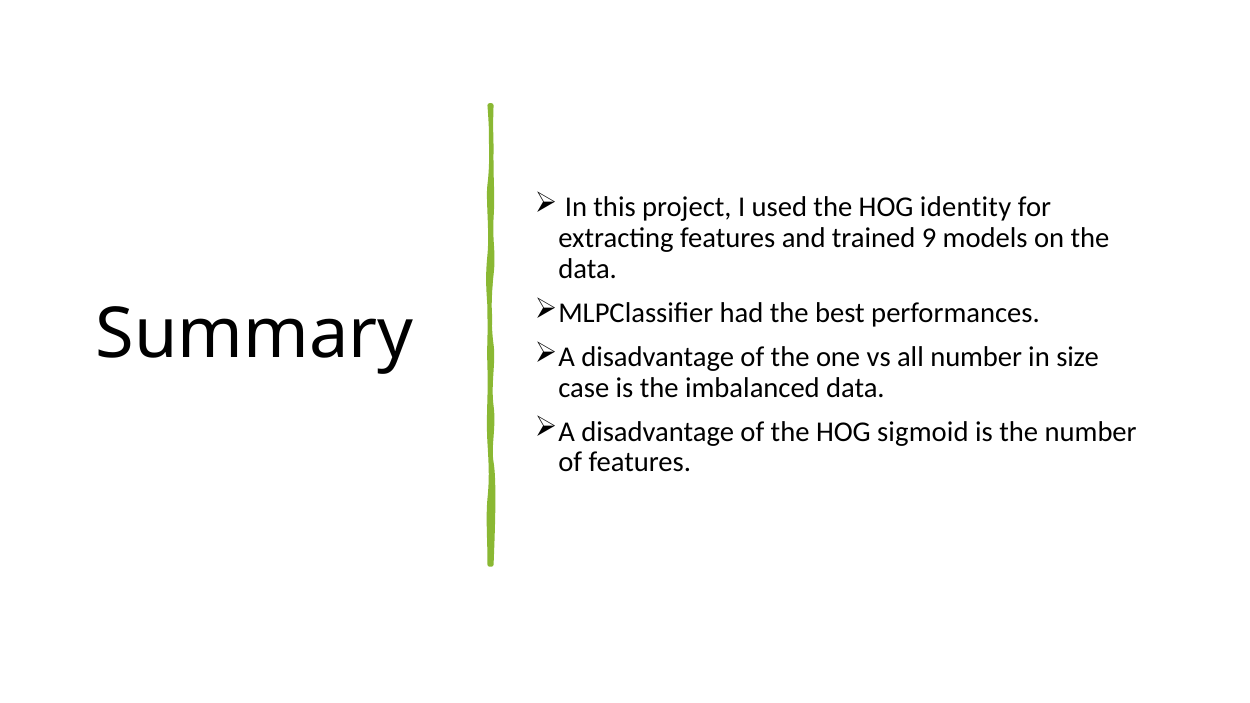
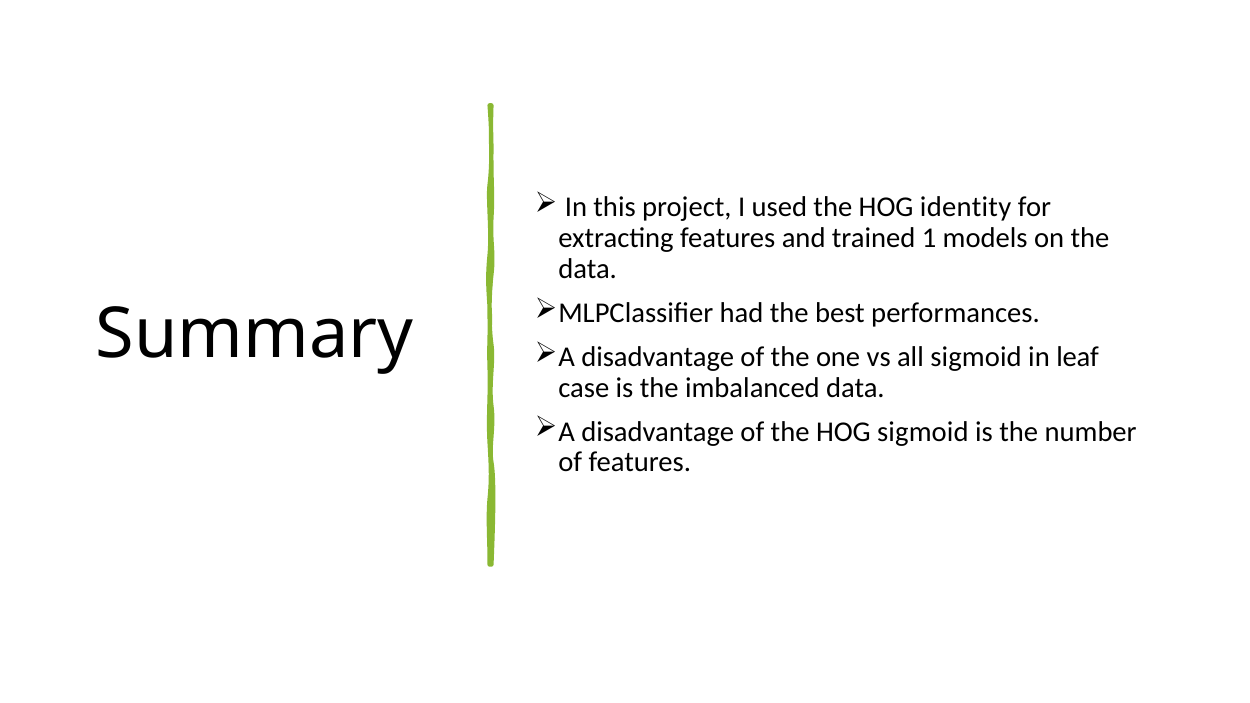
9: 9 -> 1
all number: number -> sigmoid
size: size -> leaf
